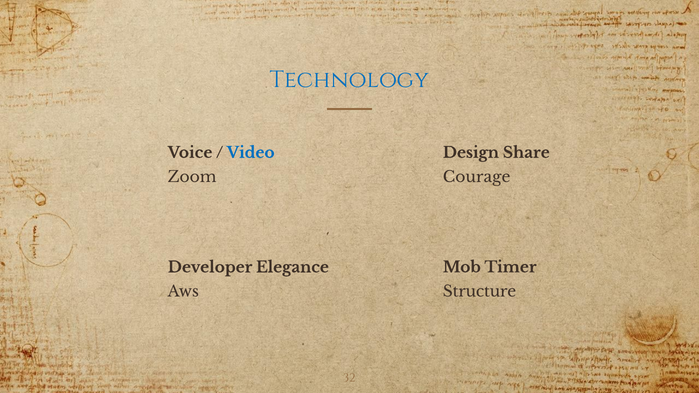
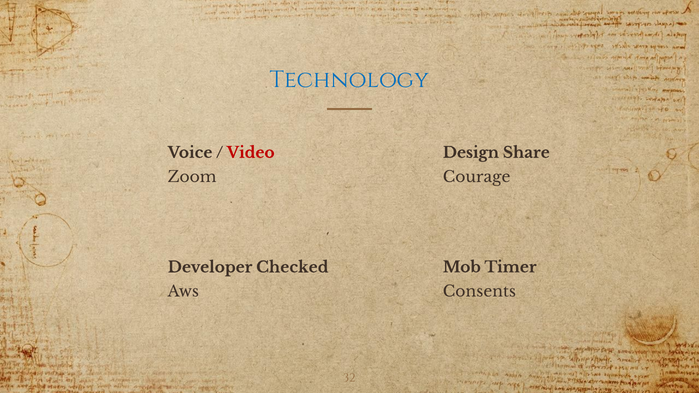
Video colour: blue -> red
Elegance: Elegance -> Checked
Structure: Structure -> Consents
